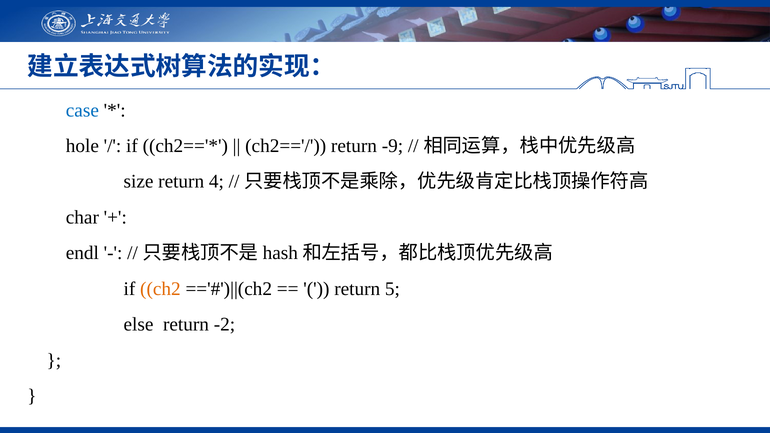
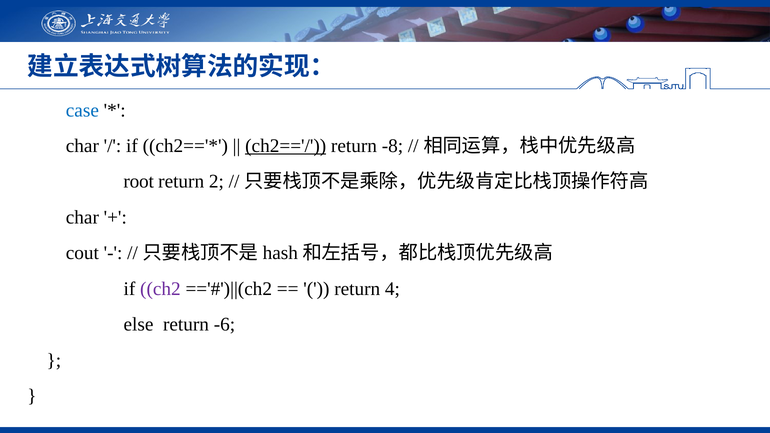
hole at (82, 146): hole -> char
ch2=='/ underline: none -> present
-9: -9 -> -8
size: size -> root
4: 4 -> 2
endl: endl -> cout
ch2 colour: orange -> purple
5: 5 -> 4
-2: -2 -> -6
